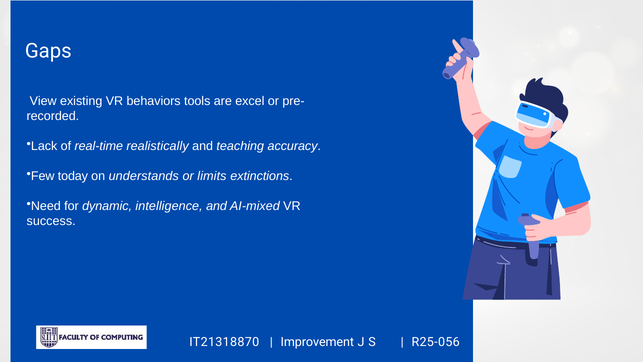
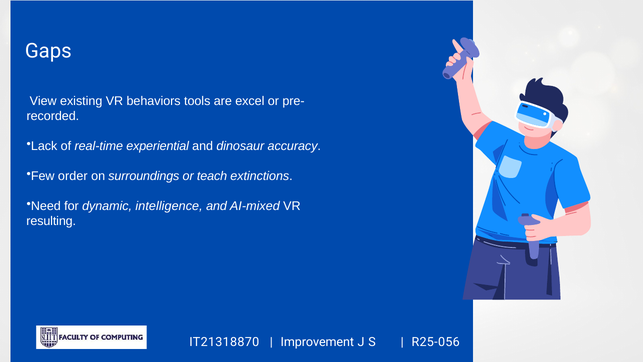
realistically: realistically -> experiential
teaching: teaching -> dinosaur
today: today -> order
understands: understands -> surroundings
limits: limits -> teach
success: success -> resulting
